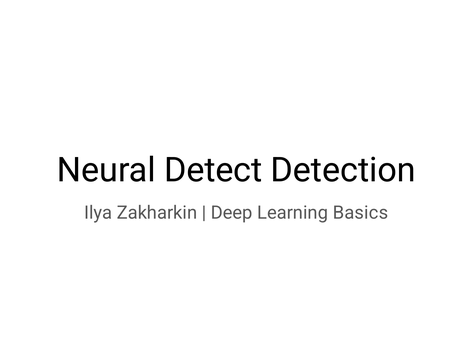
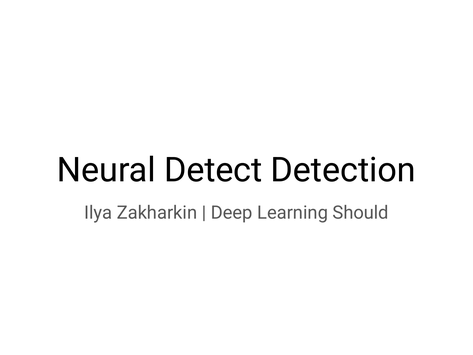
Basics: Basics -> Should
